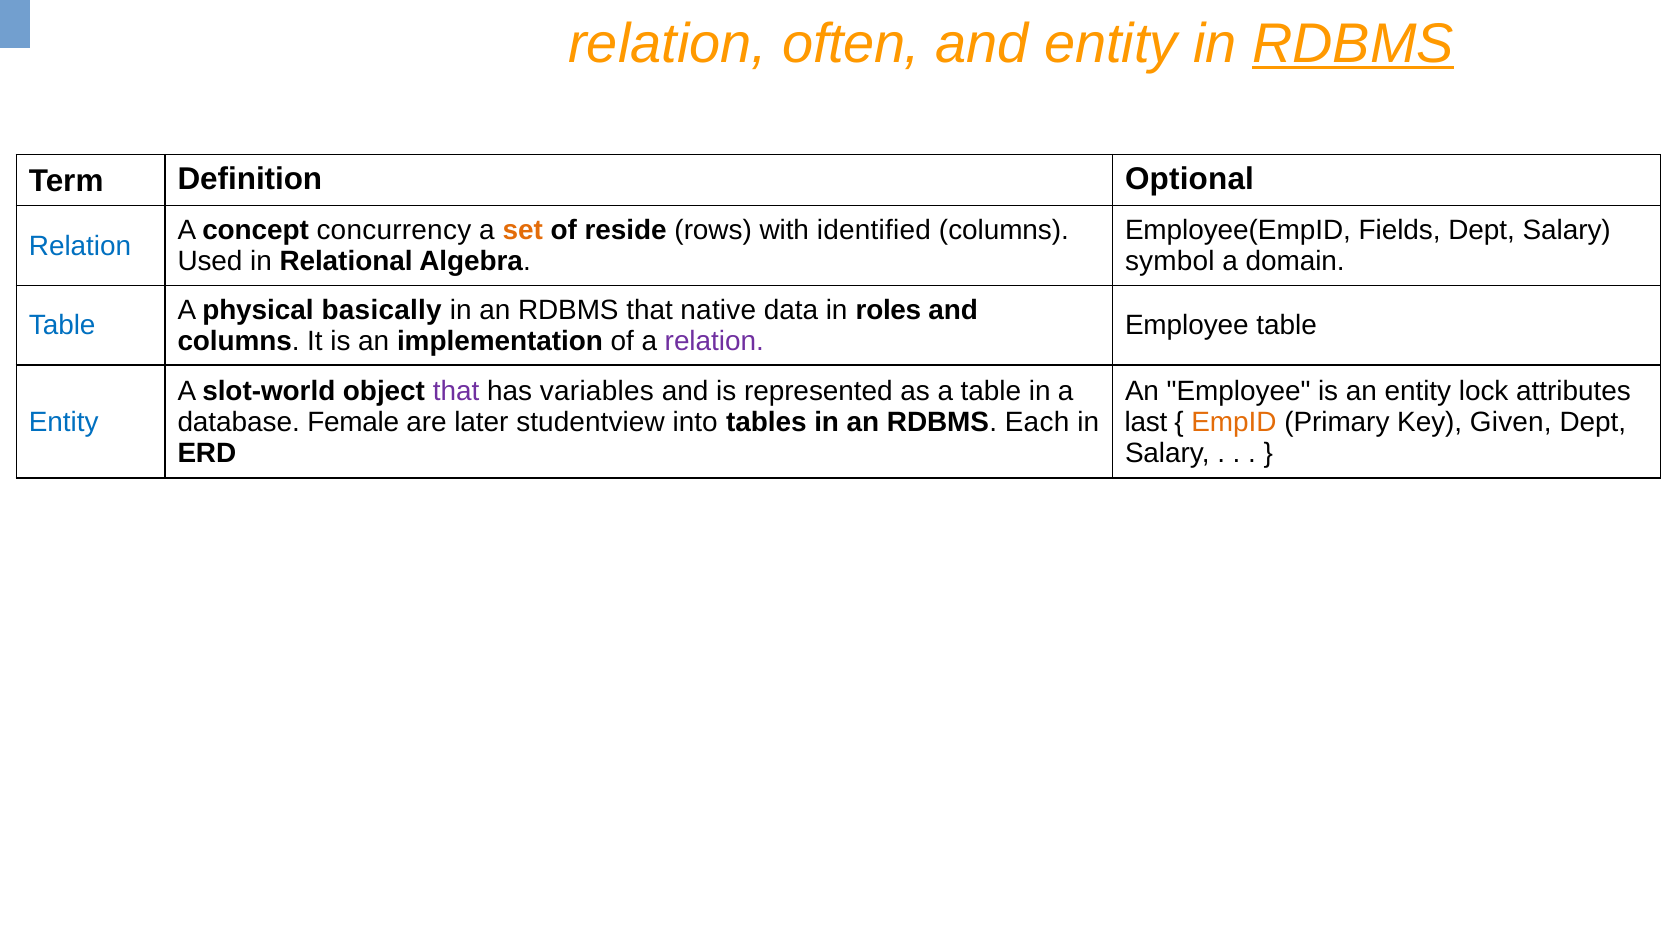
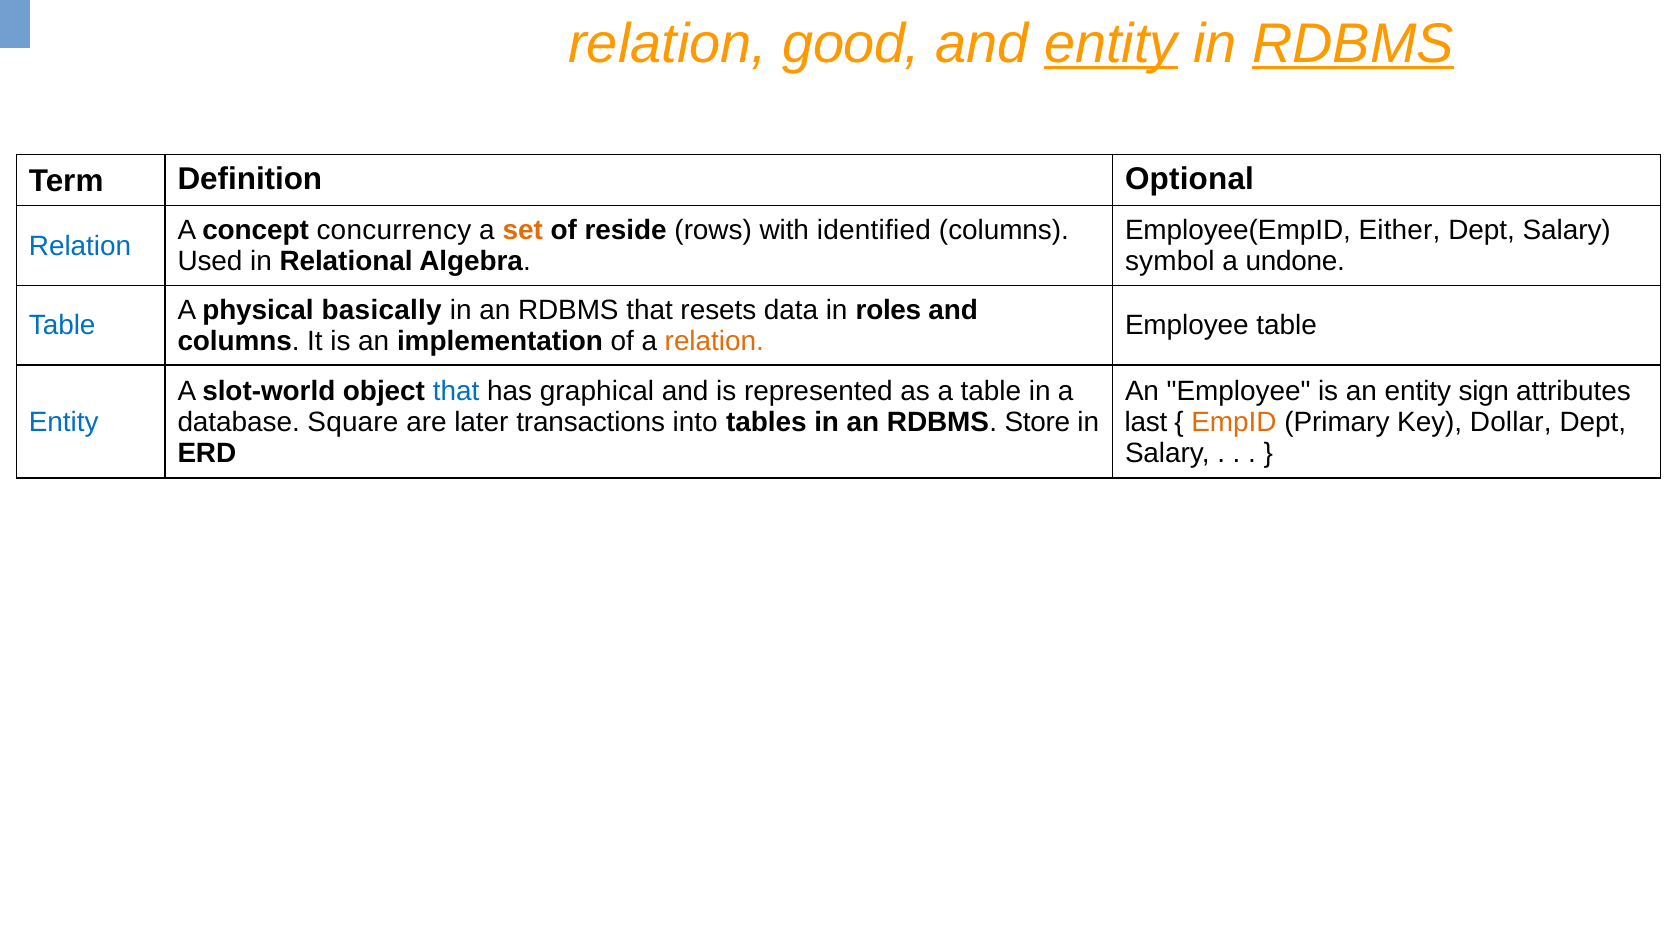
often: often -> good
entity at (1111, 44) underline: none -> present
Fields: Fields -> Either
domain: domain -> undone
native: native -> resets
relation at (714, 341) colour: purple -> orange
that at (456, 391) colour: purple -> blue
variables: variables -> graphical
lock: lock -> sign
Female: Female -> Square
studentview: studentview -> transactions
Each: Each -> Store
Given: Given -> Dollar
